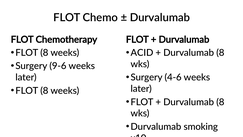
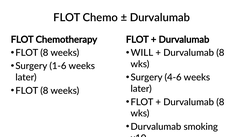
ACID: ACID -> WILL
9-6: 9-6 -> 1-6
